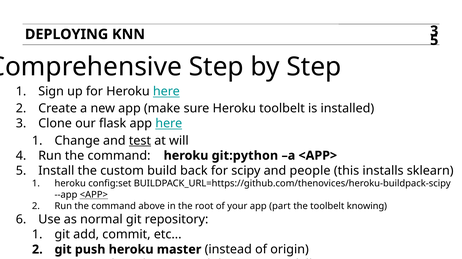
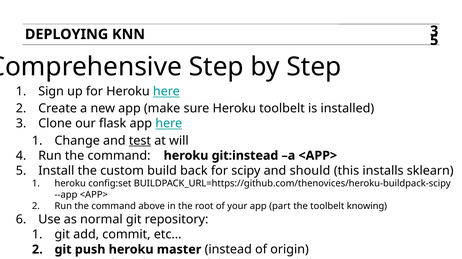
git:python: git:python -> git:instead
and people: people -> should
<APP> at (94, 195) underline: present -> none
